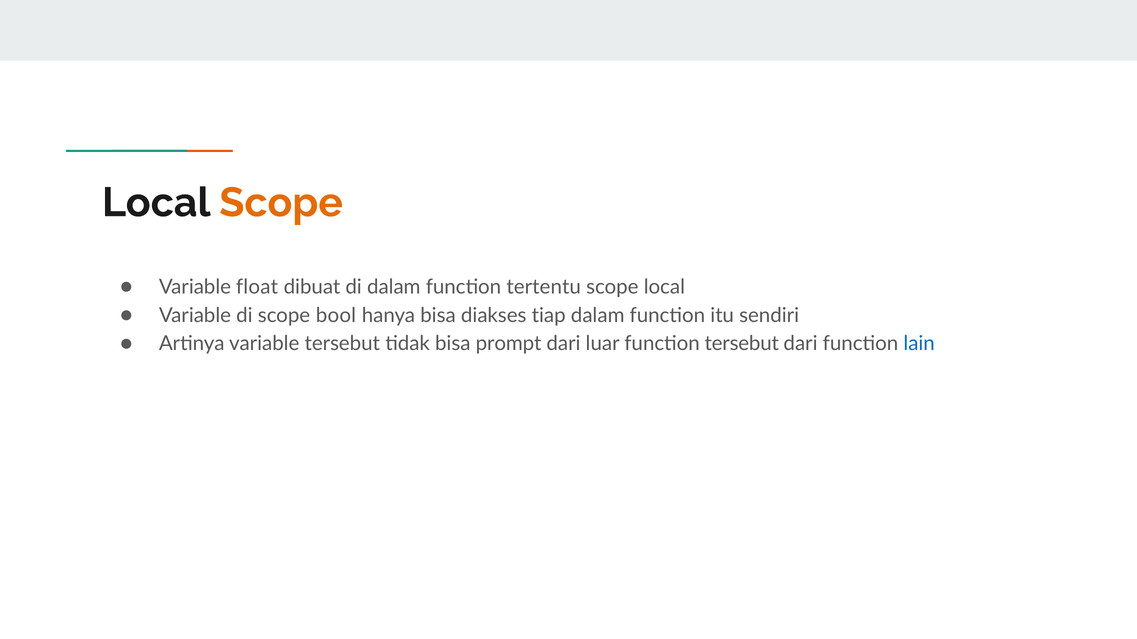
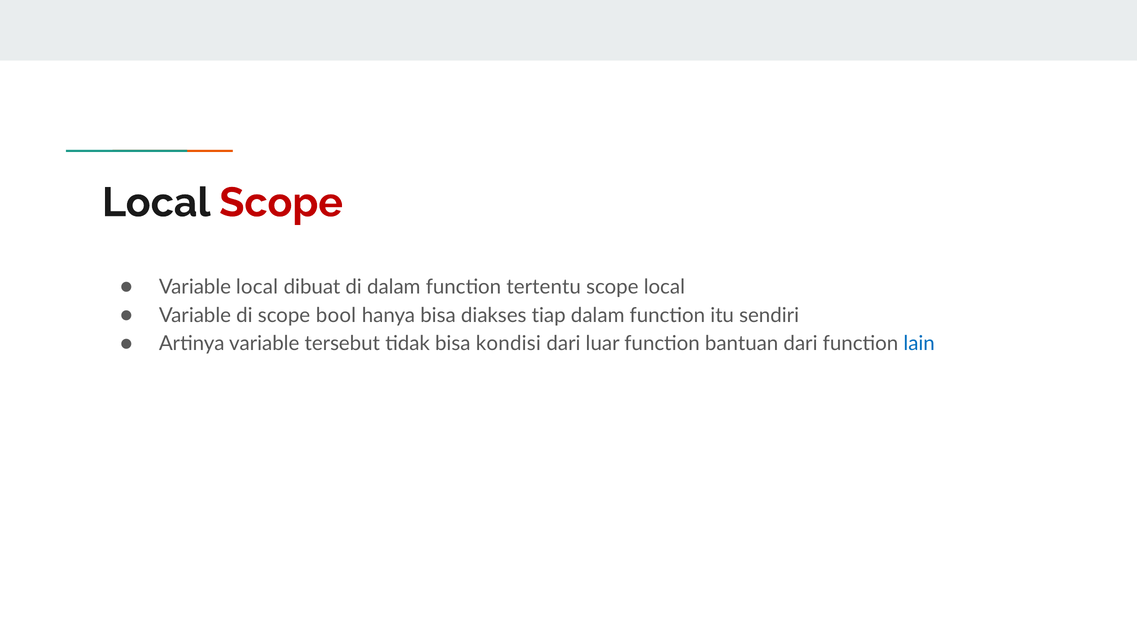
Scope at (281, 203) colour: orange -> red
Variable float: float -> local
prompt: prompt -> kondisi
function tersebut: tersebut -> bantuan
